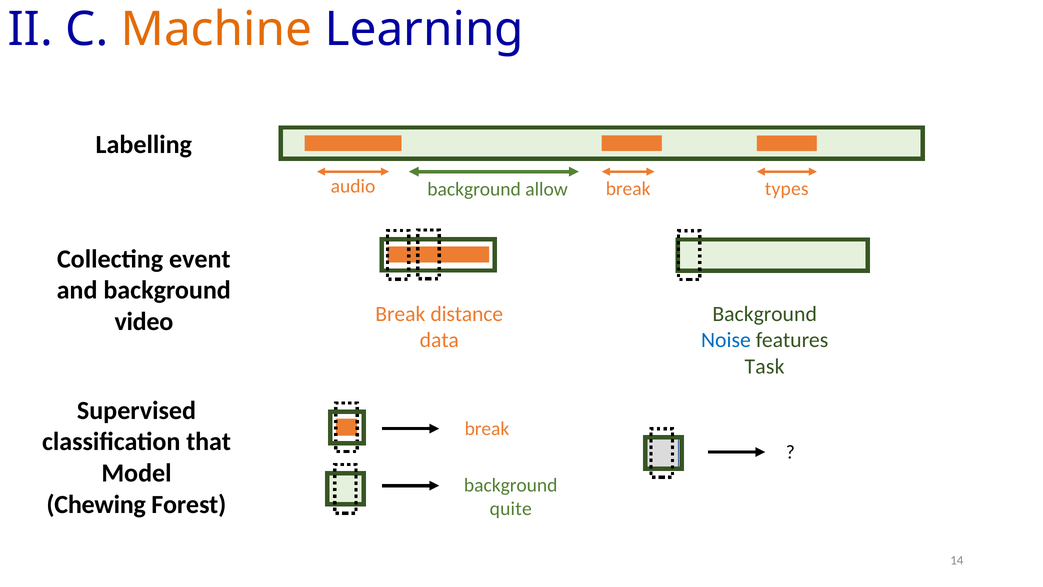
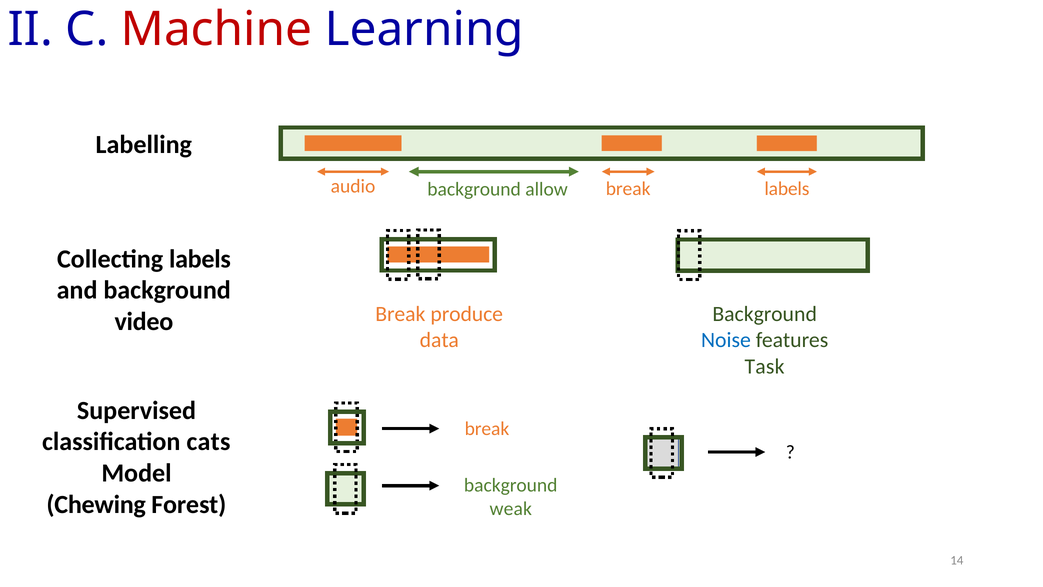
Machine colour: orange -> red
break types: types -> labels
Collecting event: event -> labels
distance: distance -> produce
that: that -> cats
quite: quite -> weak
